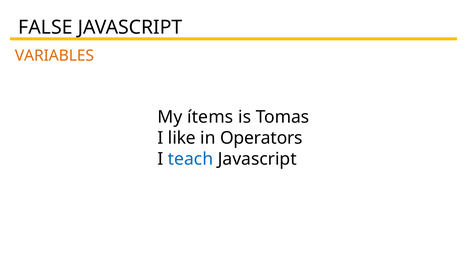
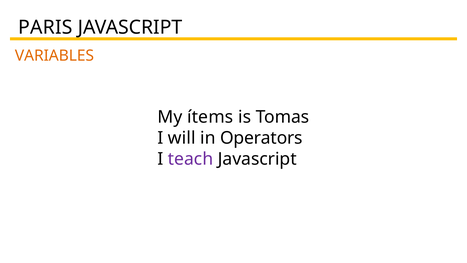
FALSE: FALSE -> PARIS
like: like -> will
teach colour: blue -> purple
